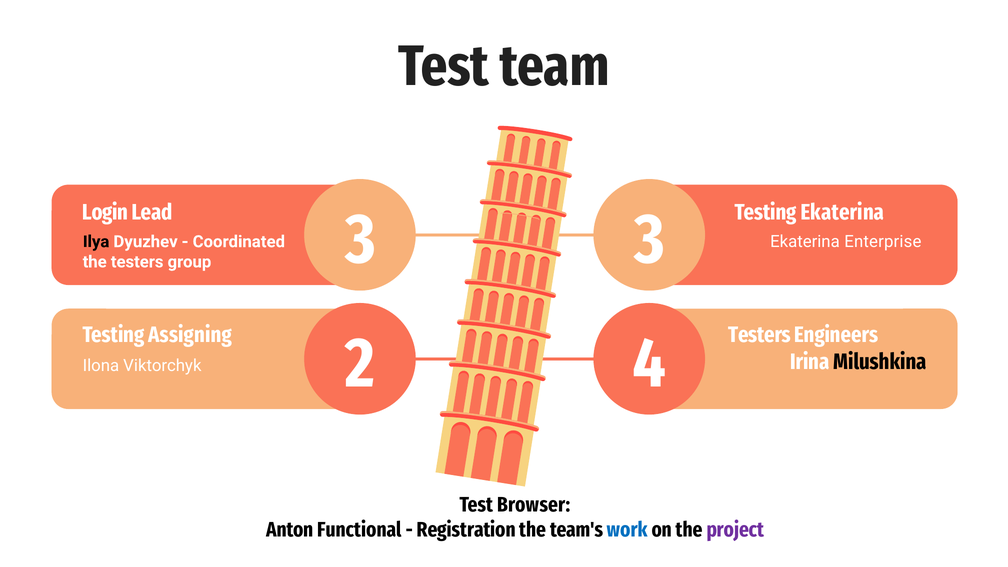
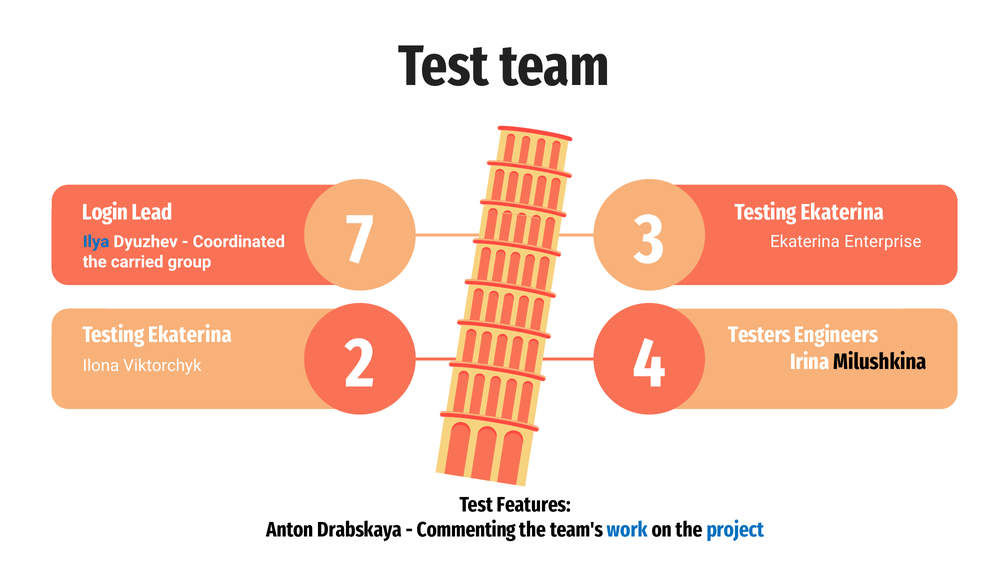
Lead 3: 3 -> 7
Ilya colour: black -> blue
the testers: testers -> carried
Assigning at (190, 335): Assigning -> Ekaterina
Browser: Browser -> Features
Functional: Functional -> Drabskaya
Registration: Registration -> Commenting
project colour: purple -> blue
